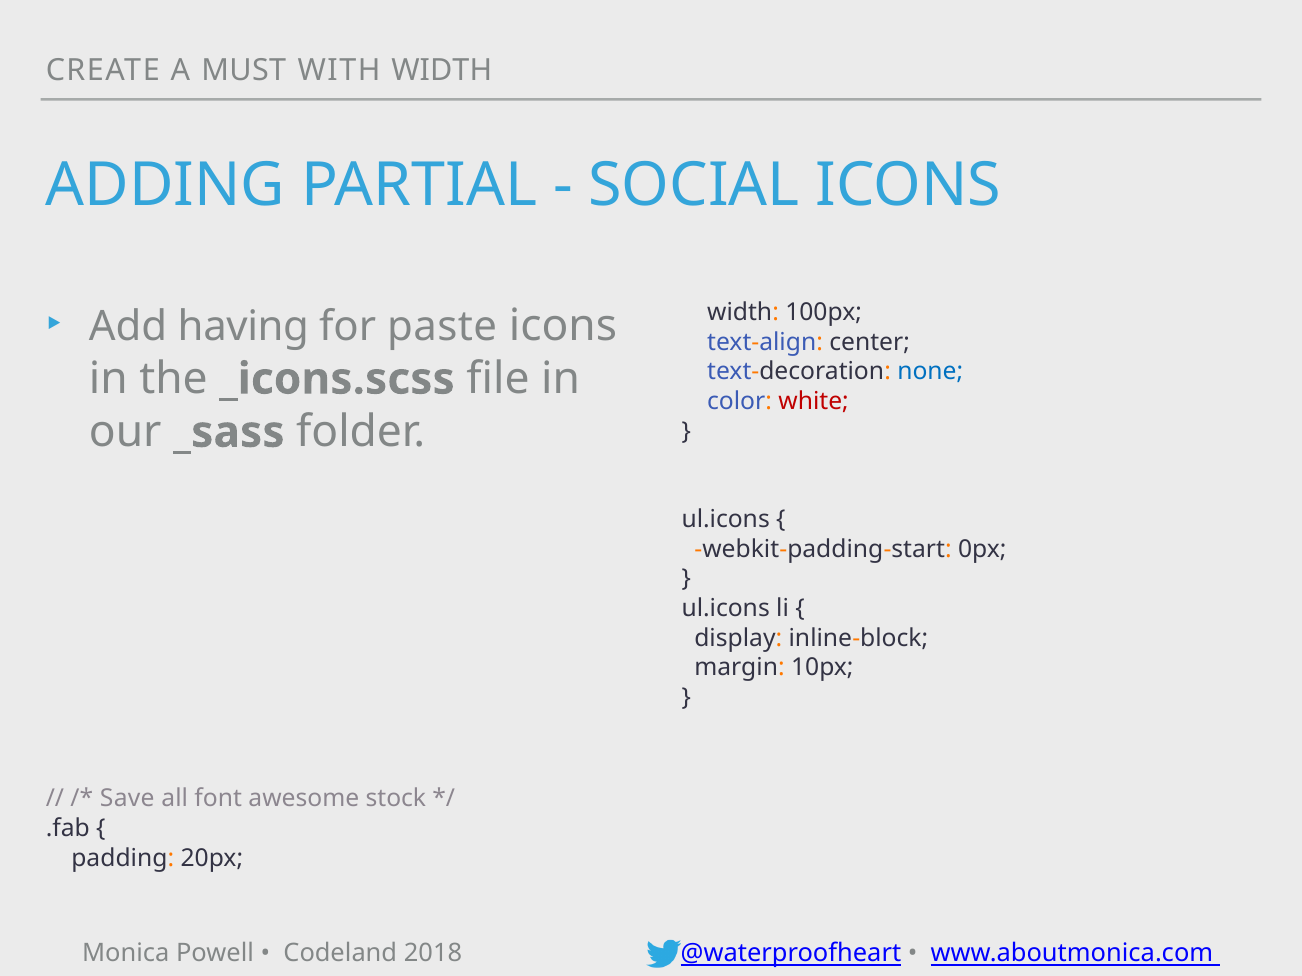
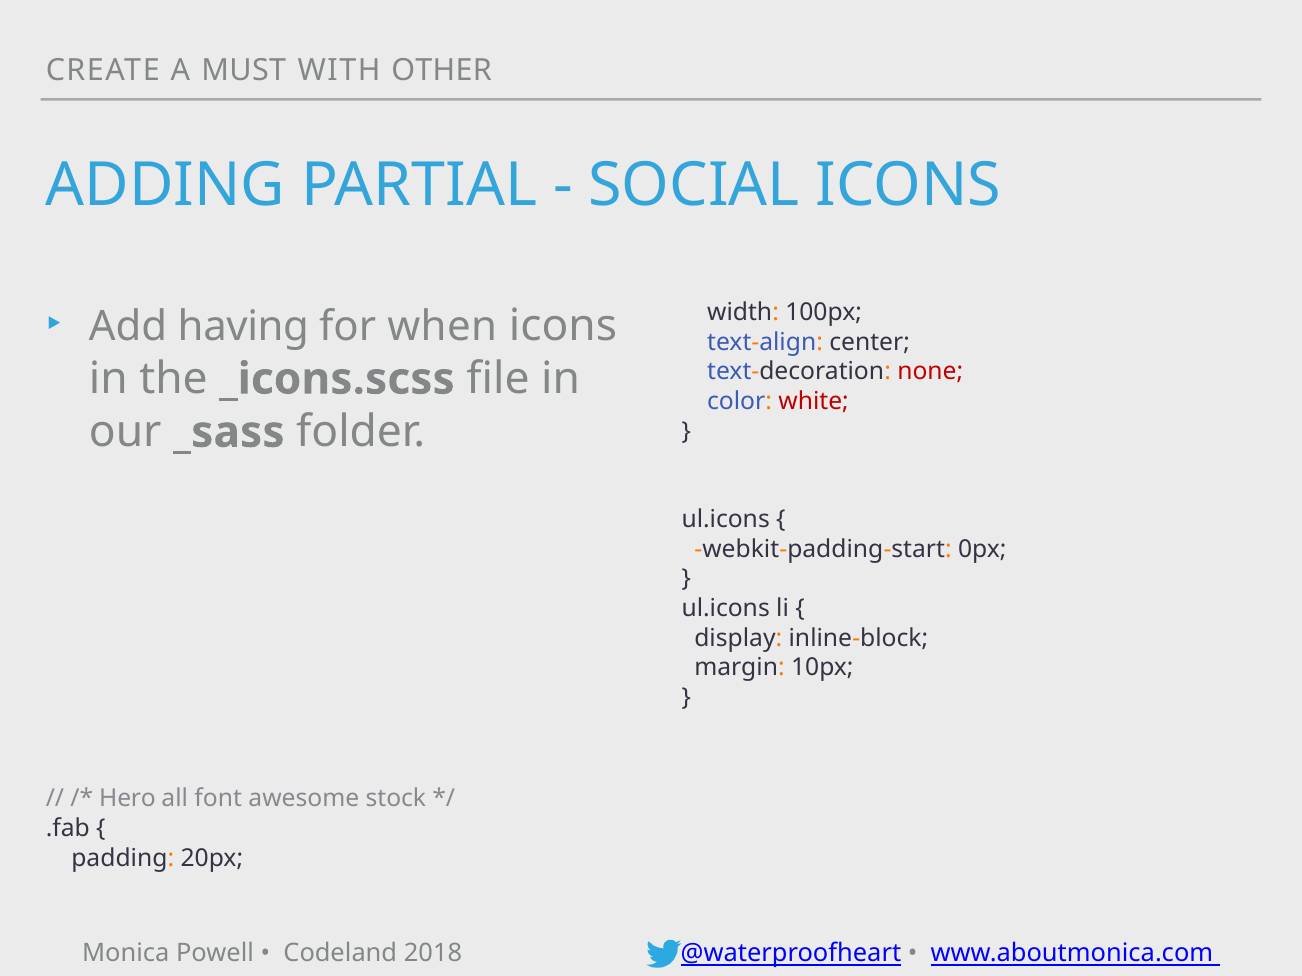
WITH WIDTH: WIDTH -> OTHER
paste: paste -> when
none colour: blue -> red
Save: Save -> Hero
